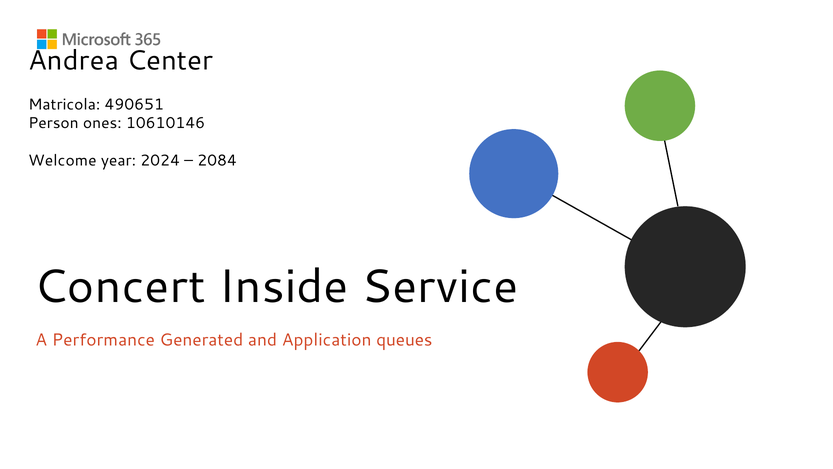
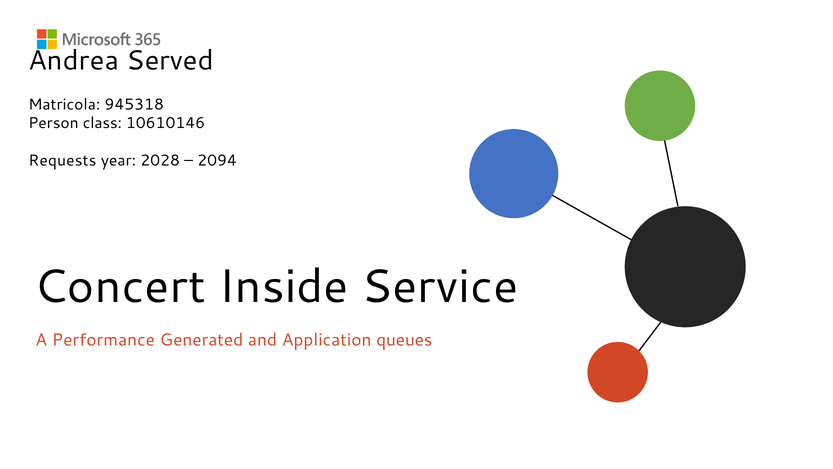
Center: Center -> Served
490651: 490651 -> 945318
ones: ones -> class
Welcome: Welcome -> Requests
2024: 2024 -> 2028
2084: 2084 -> 2094
